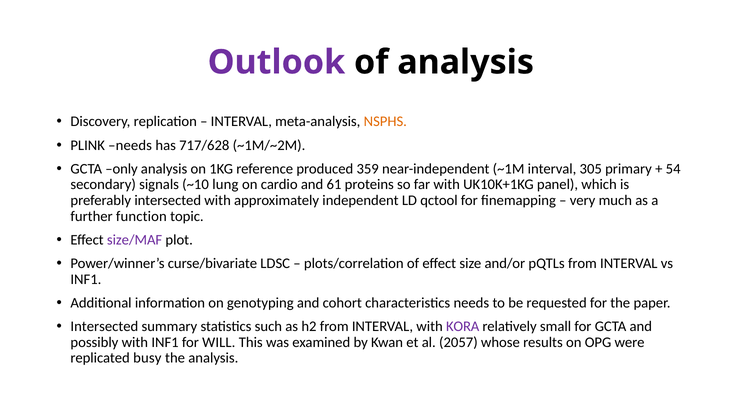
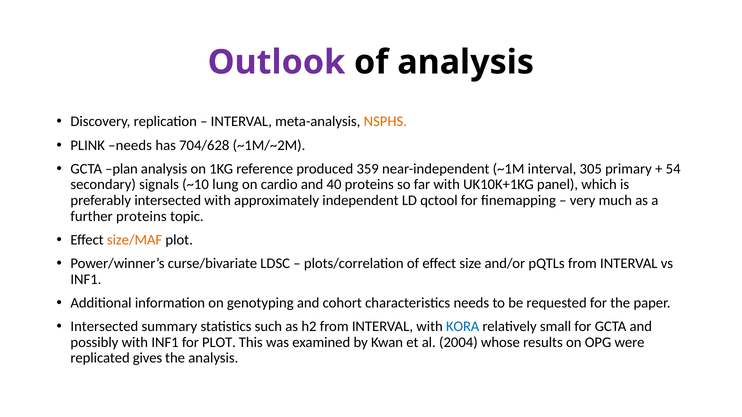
717/628: 717/628 -> 704/628
only: only -> plan
61: 61 -> 40
further function: function -> proteins
size/MAF colour: purple -> orange
KORA colour: purple -> blue
for WILL: WILL -> PLOT
2057: 2057 -> 2004
busy: busy -> gives
